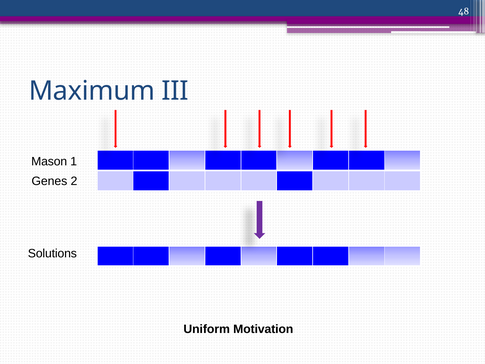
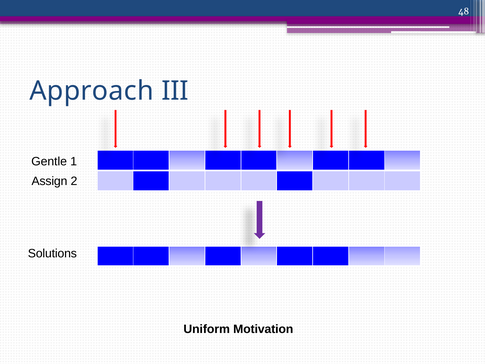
Maximum: Maximum -> Approach
Mason: Mason -> Gentle
Genes: Genes -> Assign
